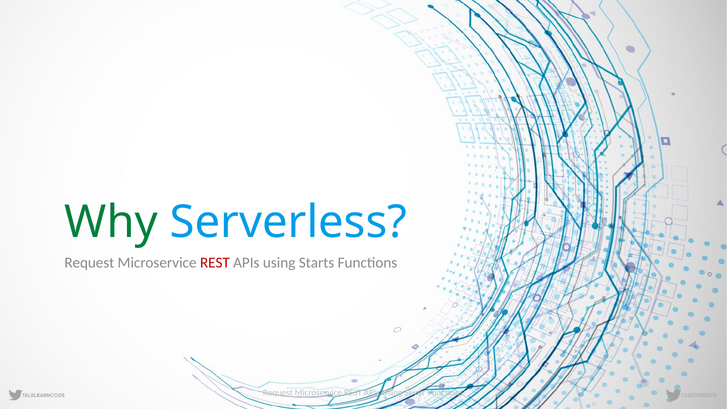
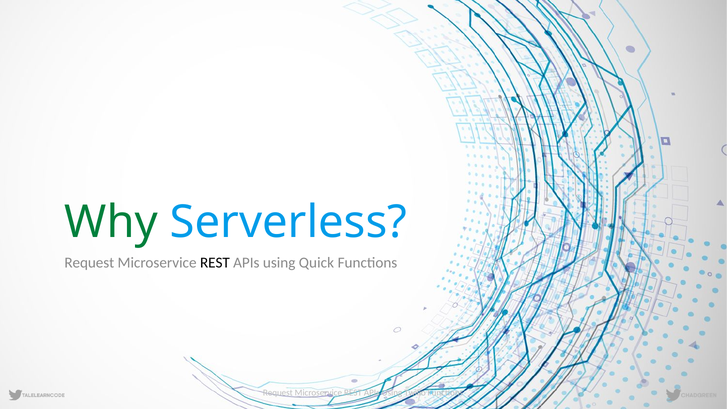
REST at (215, 262) colour: red -> black
Starts: Starts -> Quick
Sever: Sever -> Twilio
